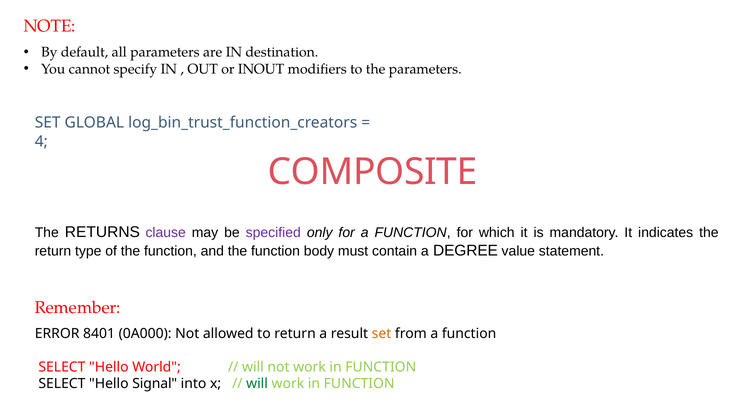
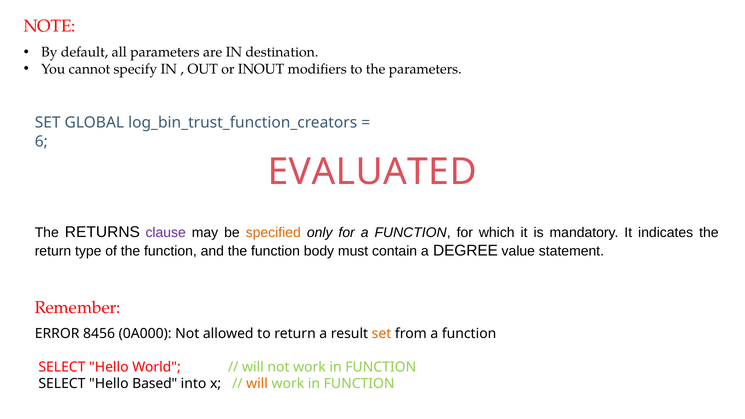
4: 4 -> 6
COMPOSITE: COMPOSITE -> EVALUATED
specified colour: purple -> orange
8401: 8401 -> 8456
Signal: Signal -> Based
will at (257, 384) colour: green -> orange
